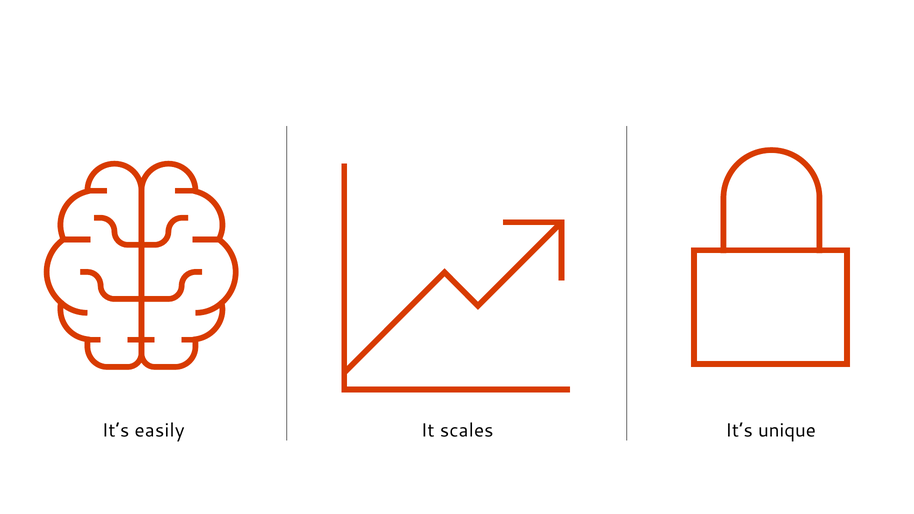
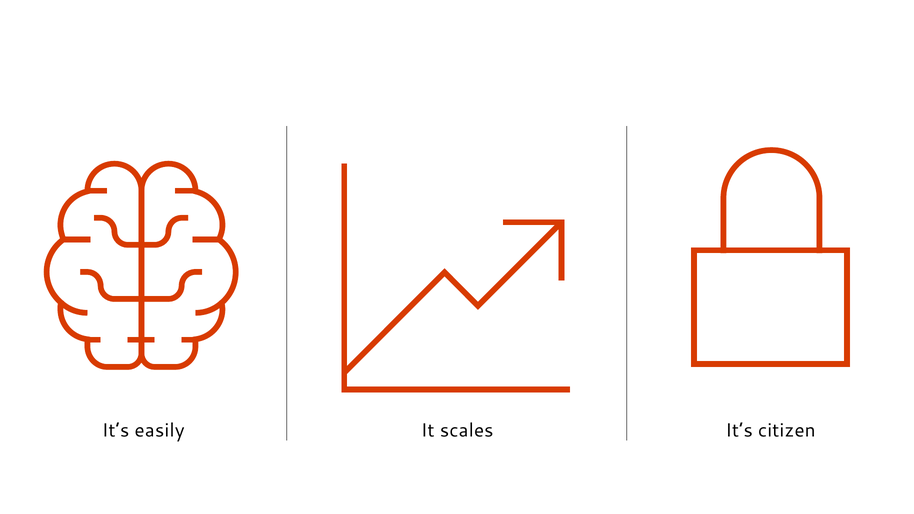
unique: unique -> citizen
